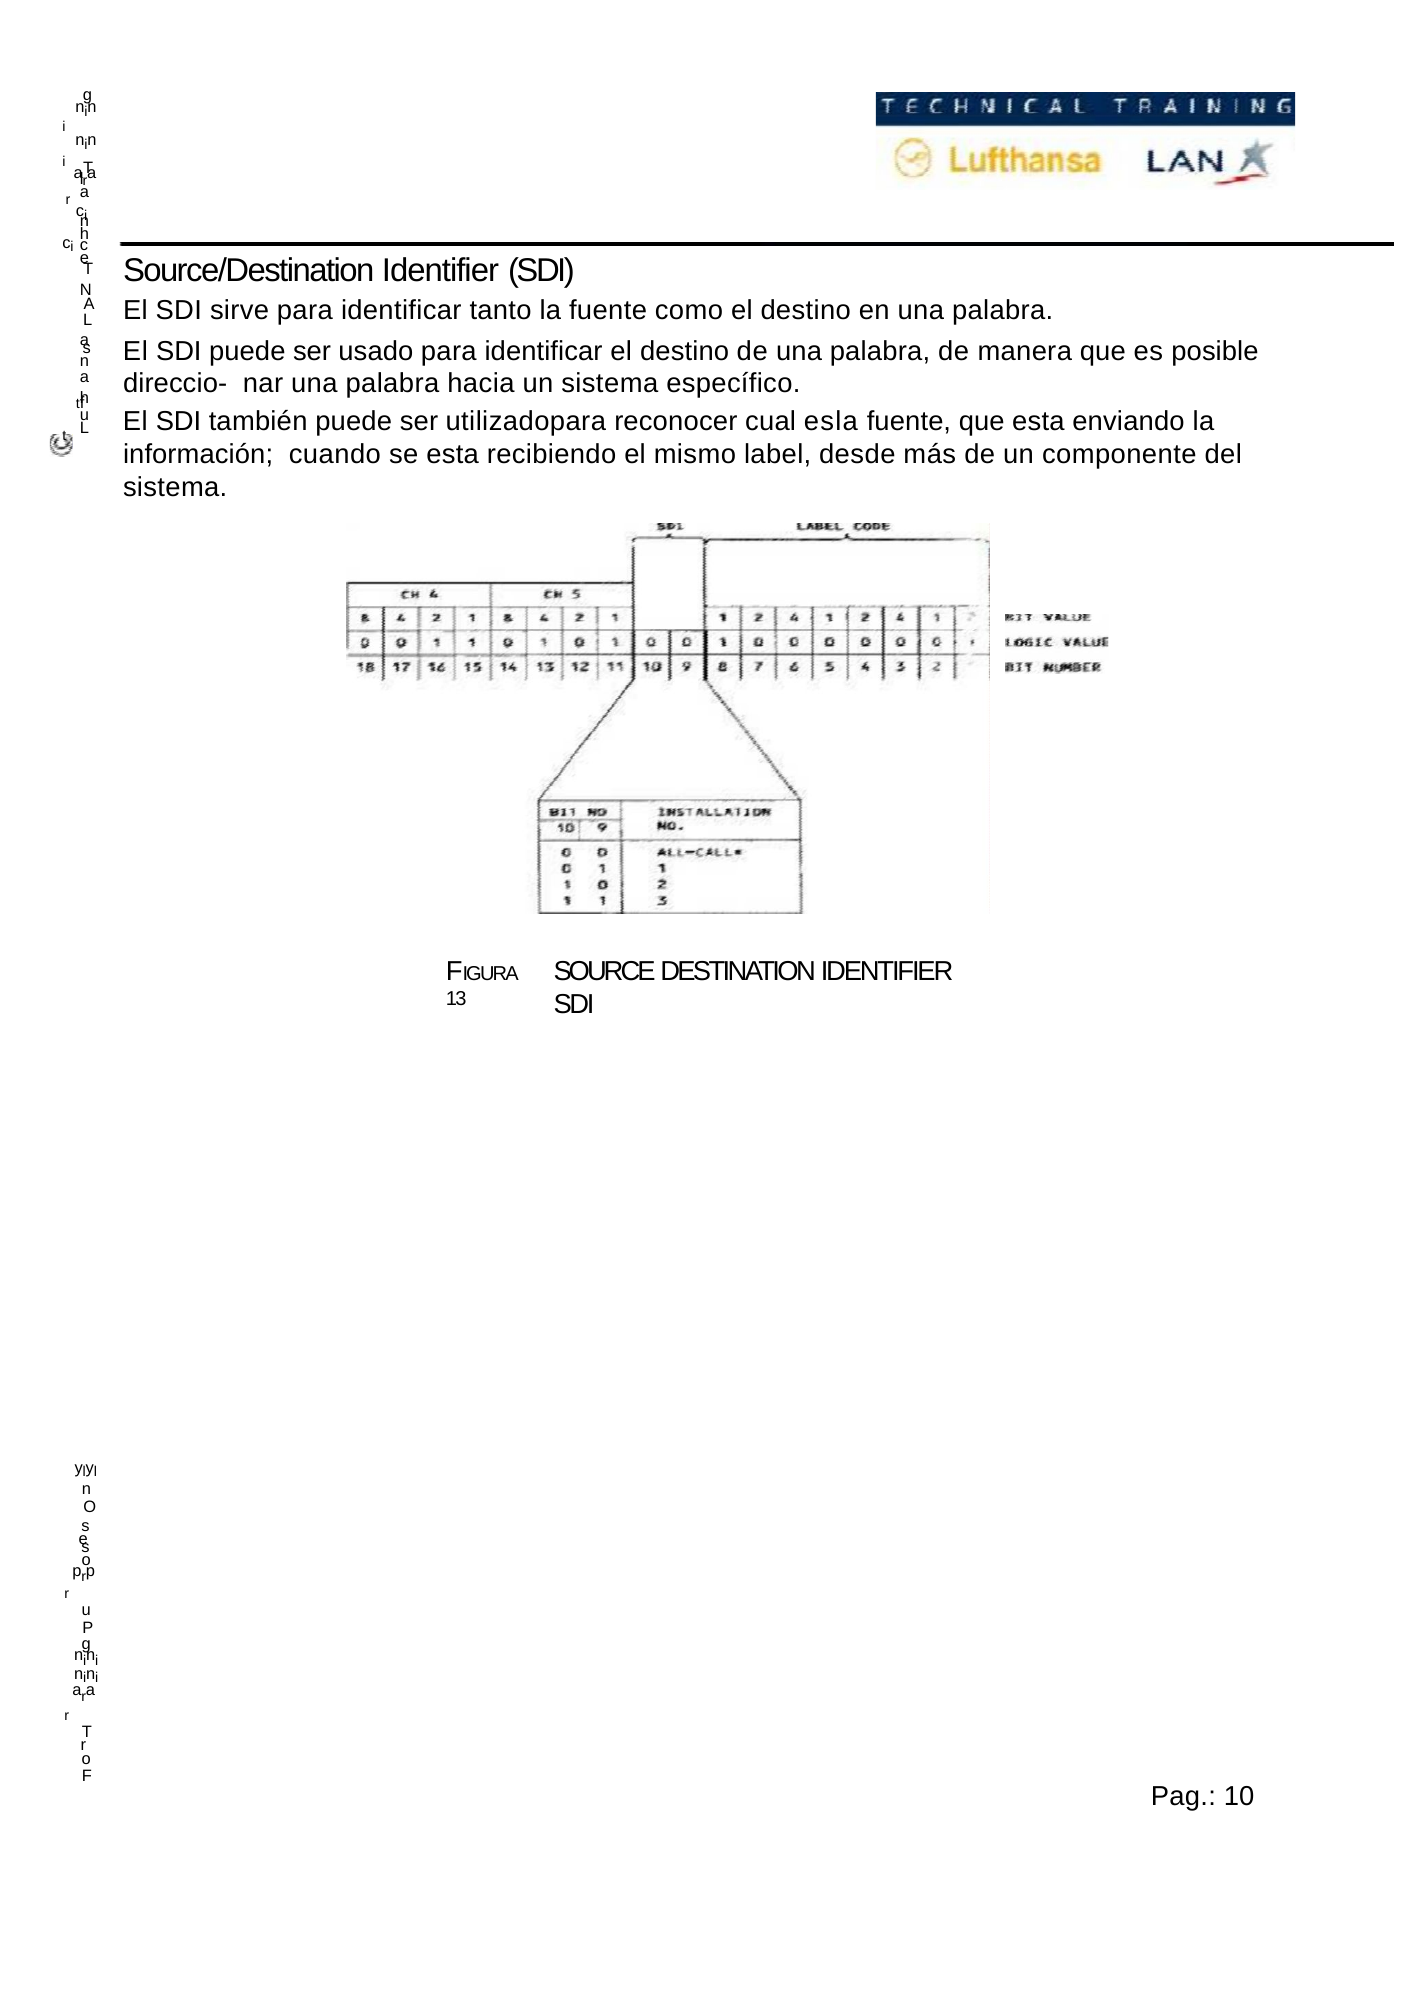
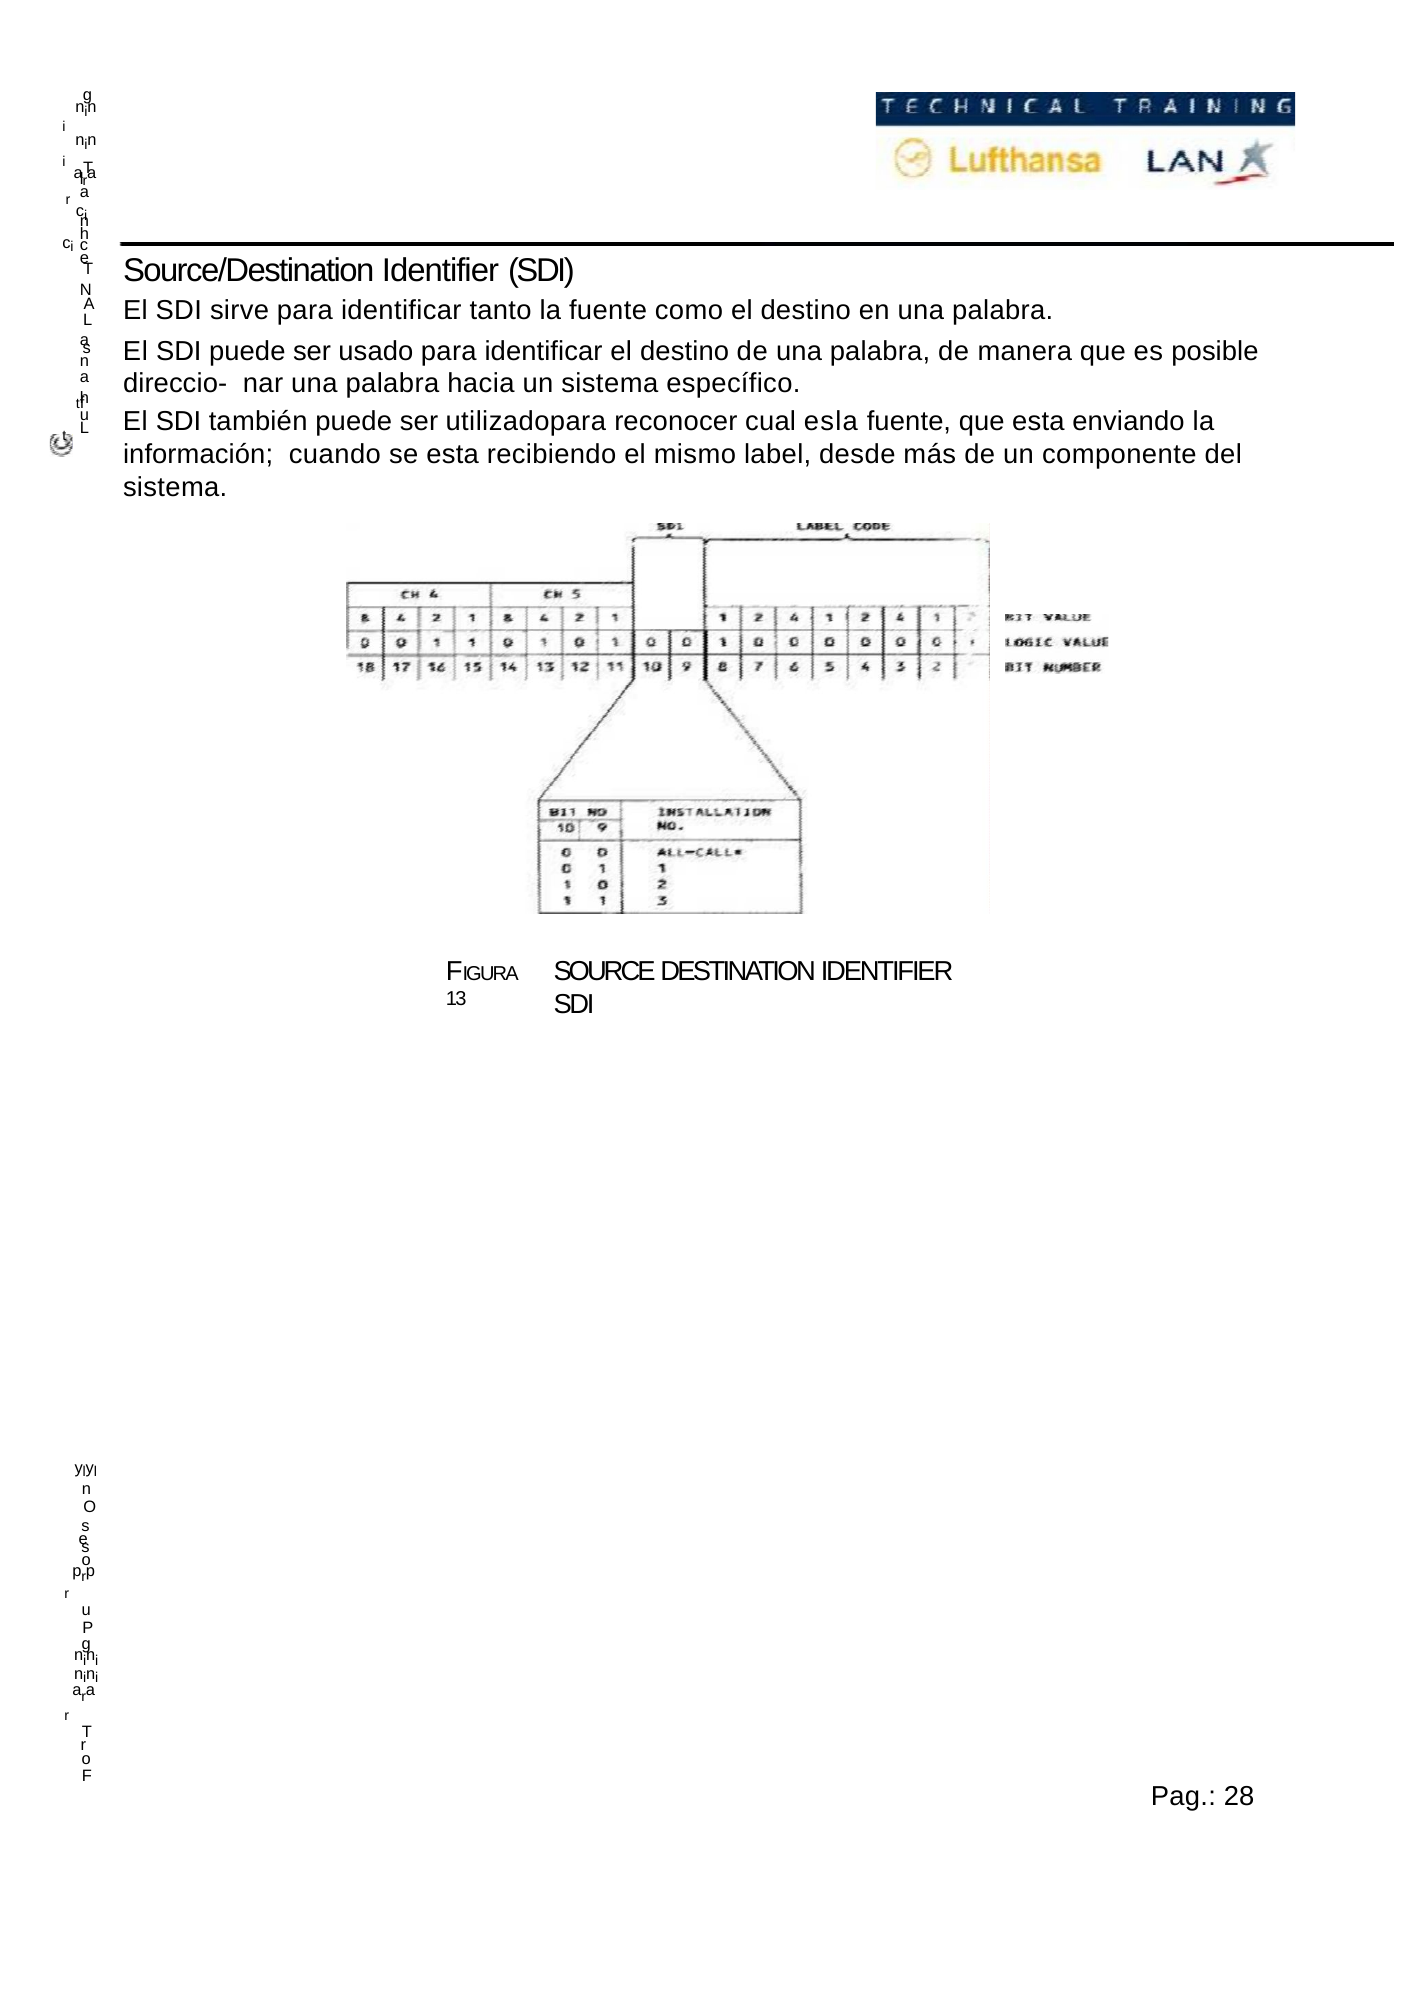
10: 10 -> 28
